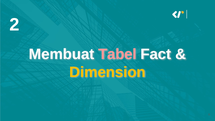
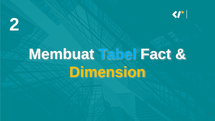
Tabel colour: pink -> light blue
